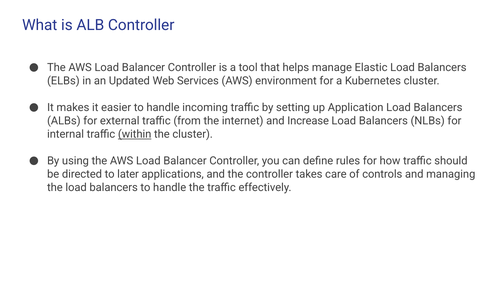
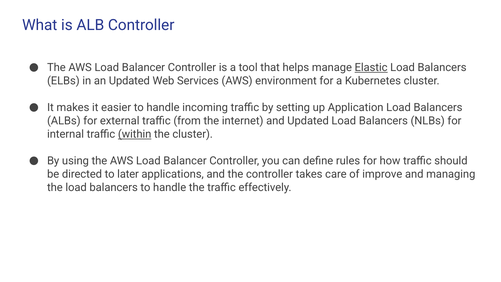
Elastic underline: none -> present
and Increase: Increase -> Updated
controls: controls -> improve
